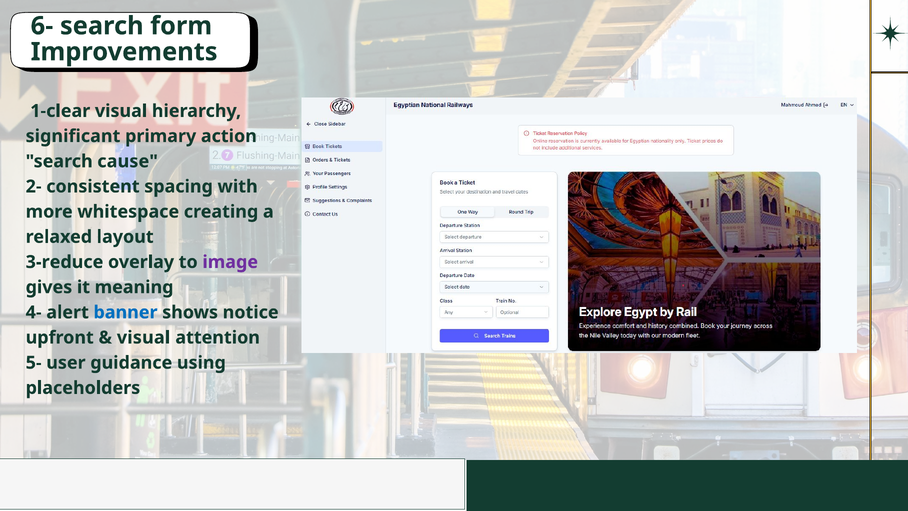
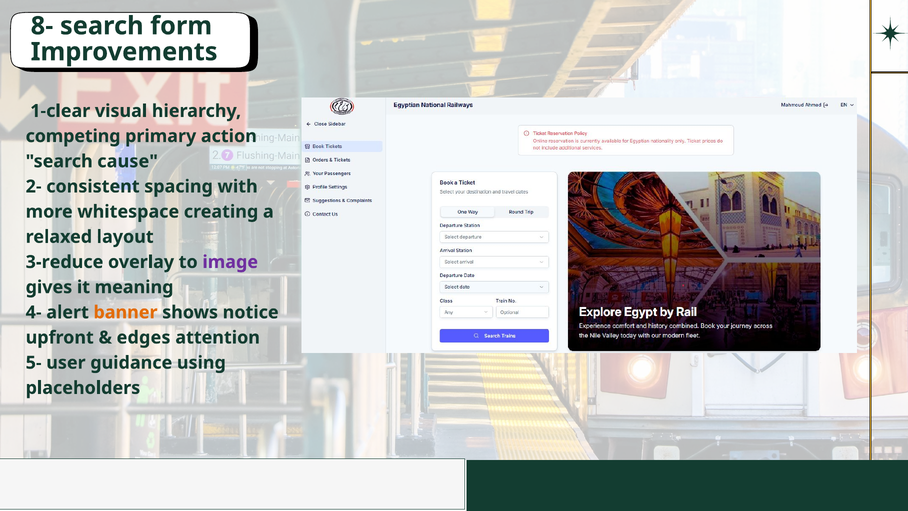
6-: 6- -> 8-
significant: significant -> competing
banner colour: blue -> orange
visual at (144, 337): visual -> edges
